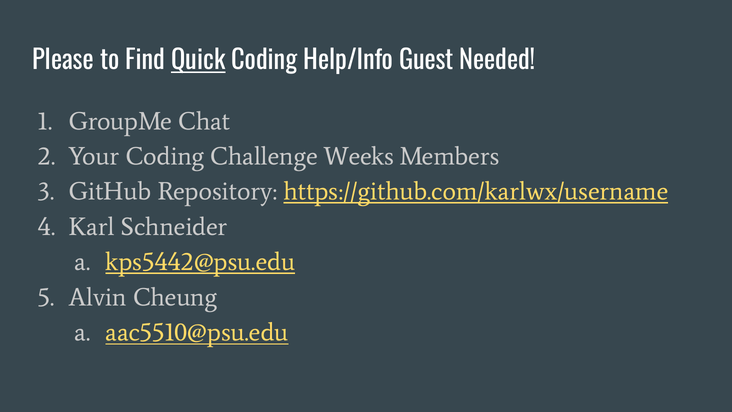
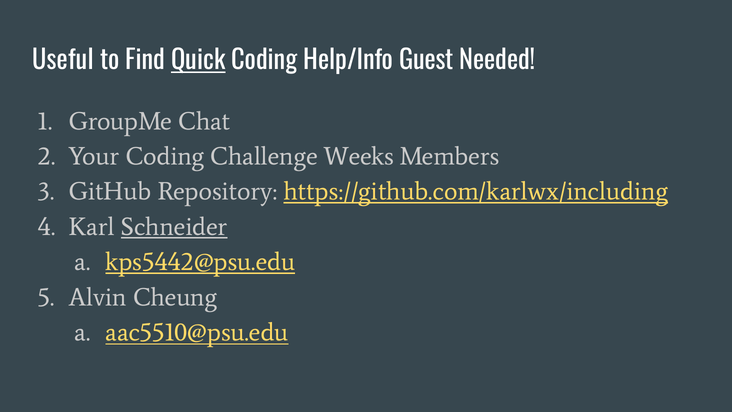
Please: Please -> Useful
https://github.com/karlwx/username: https://github.com/karlwx/username -> https://github.com/karlwx/including
Schneider underline: none -> present
